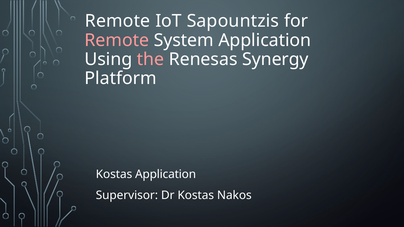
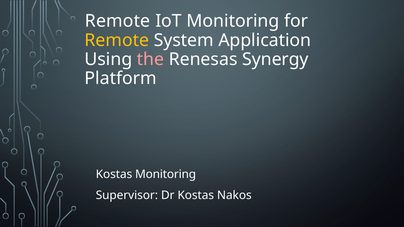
IoT Sapountzis: Sapountzis -> Monitoring
Remote at (117, 40) colour: pink -> yellow
Kostas Application: Application -> Monitoring
